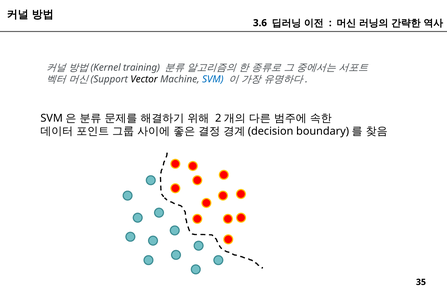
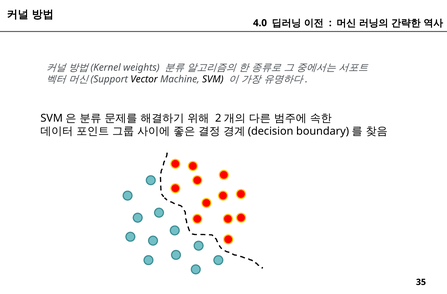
3.6: 3.6 -> 4.0
training: training -> weights
SVM colour: blue -> black
